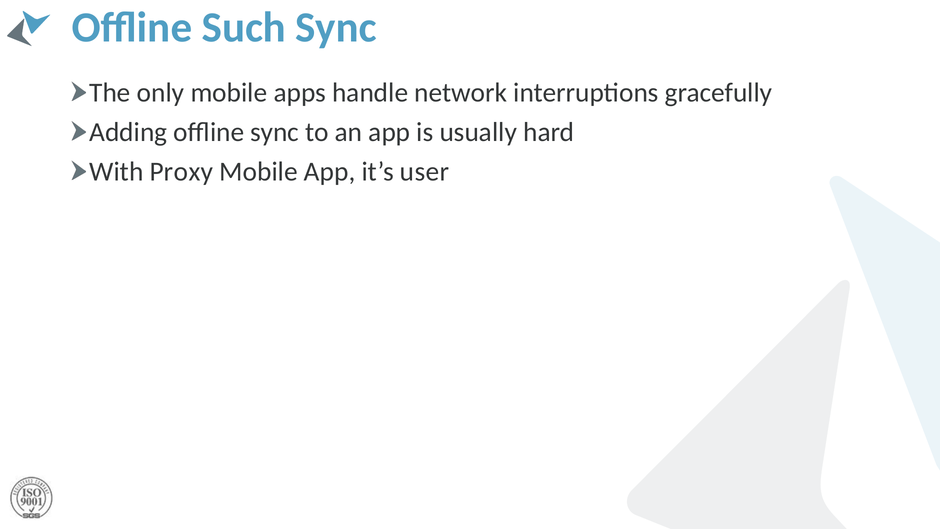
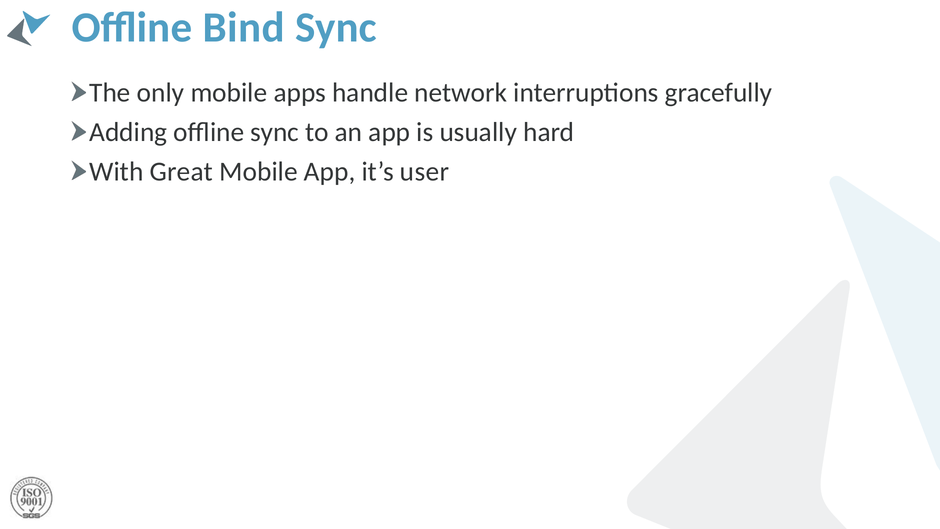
Such: Such -> Bind
Proxy: Proxy -> Great
